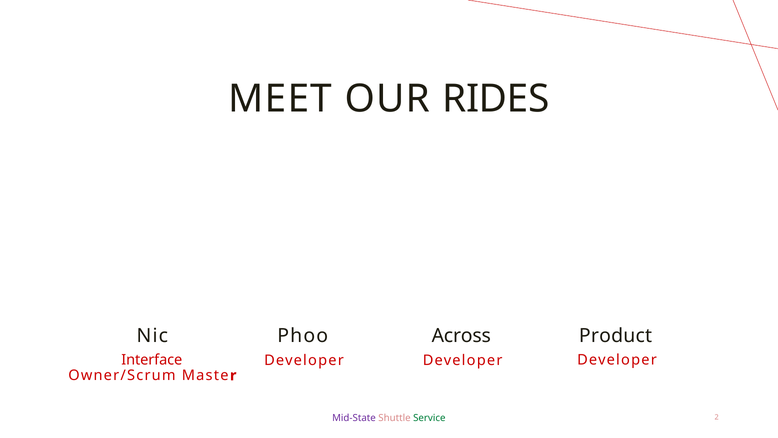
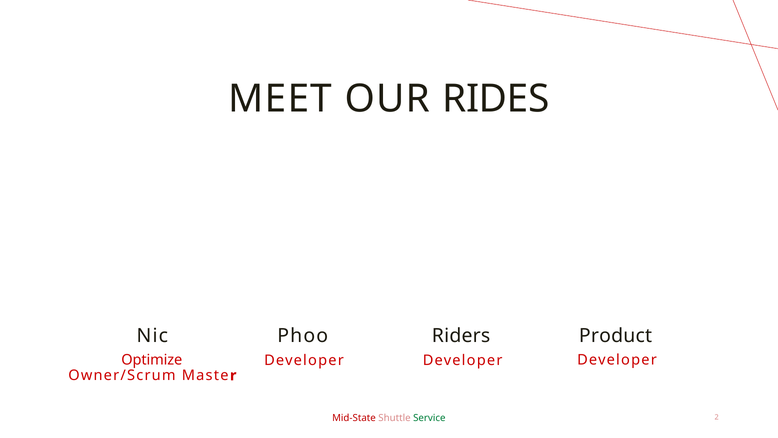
Across: Across -> Riders
Interface: Interface -> Optimize
Mid-State colour: purple -> red
